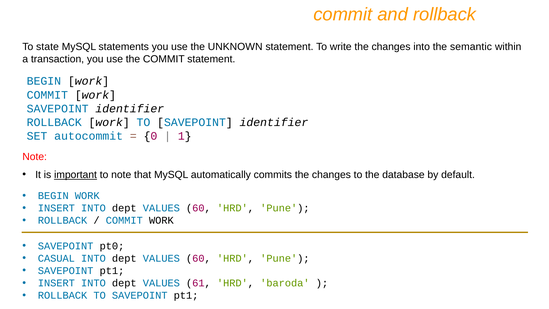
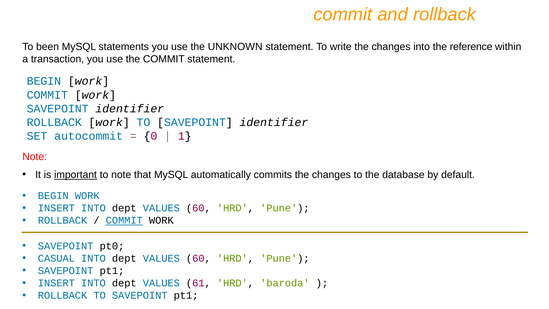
state: state -> been
semantic: semantic -> reference
COMMIT at (124, 220) underline: none -> present
